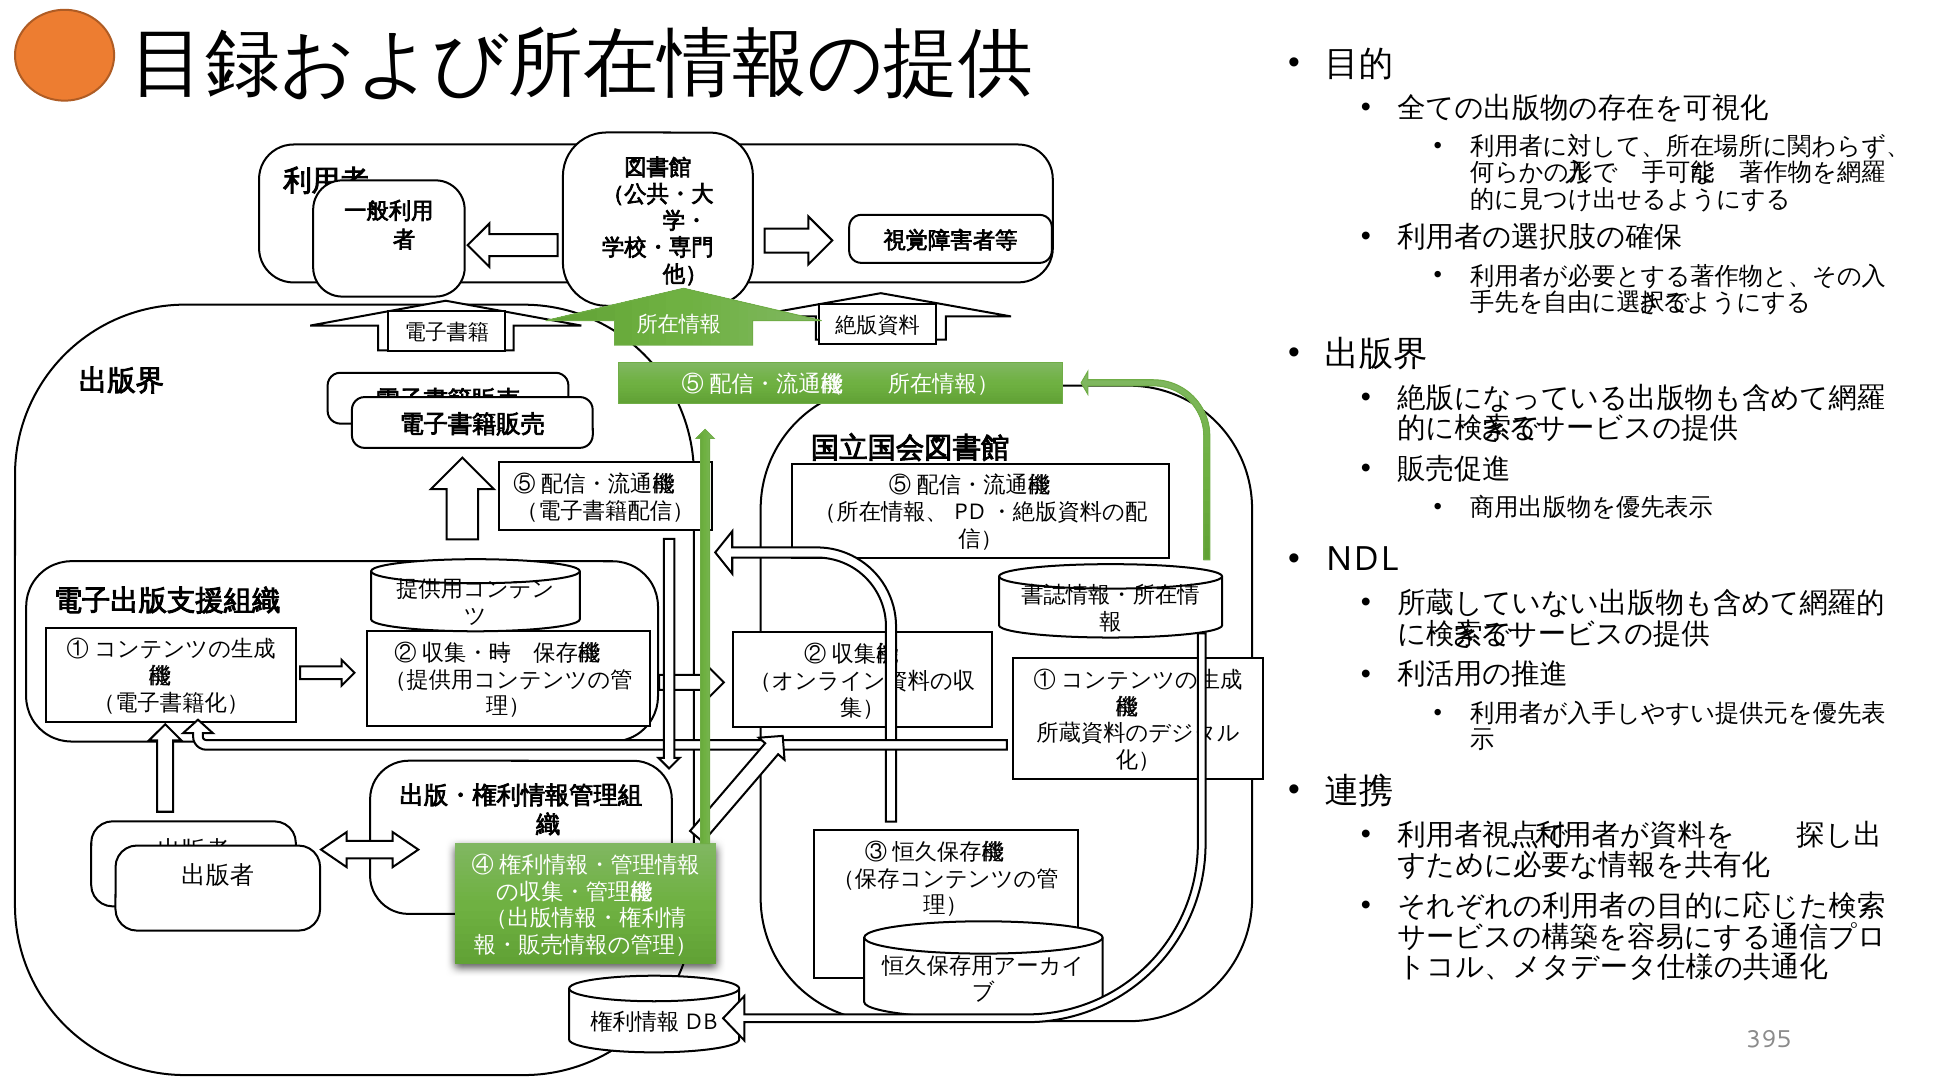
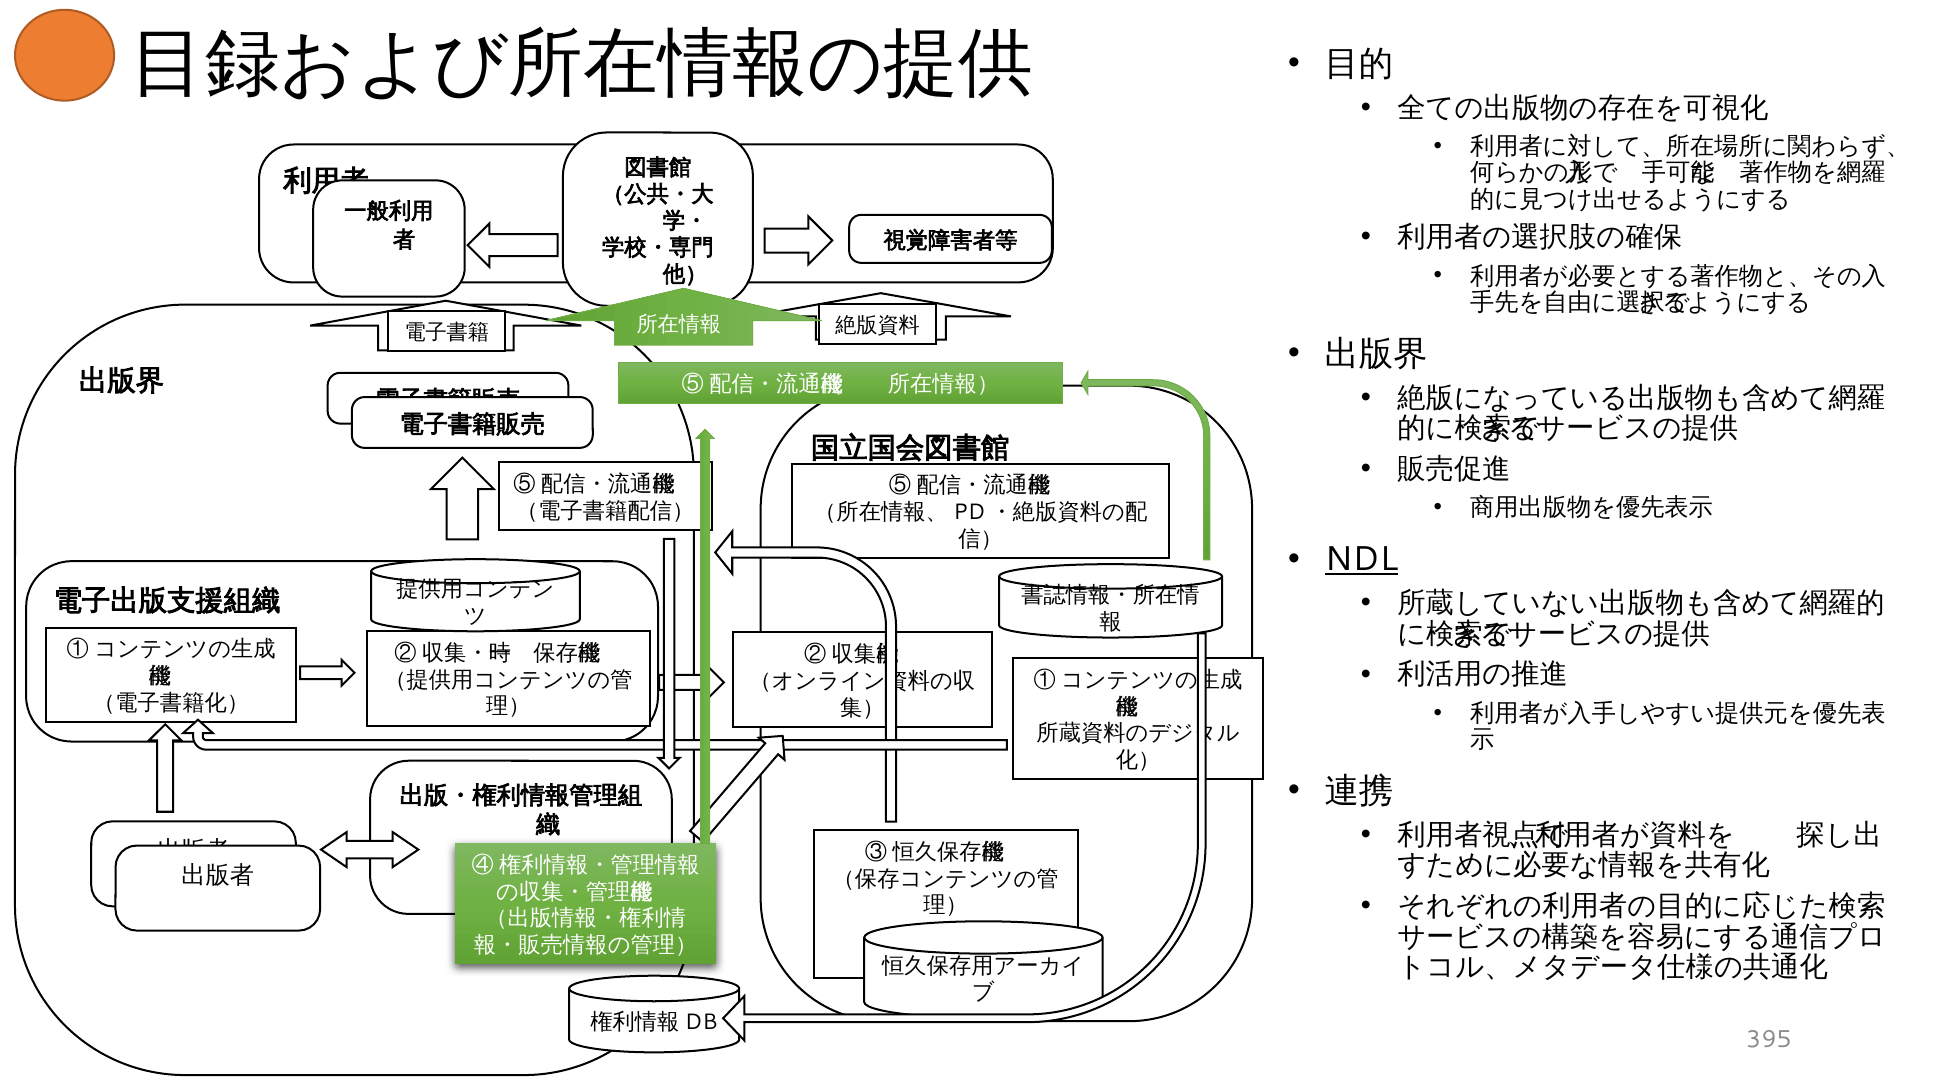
NDL underline: none -> present
